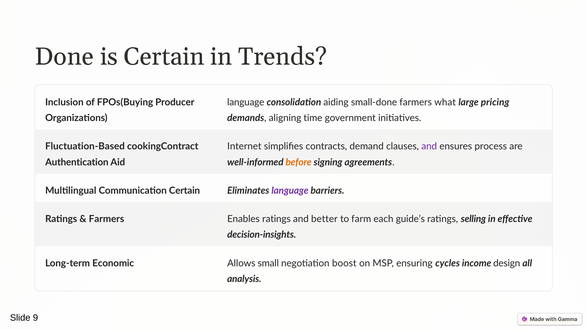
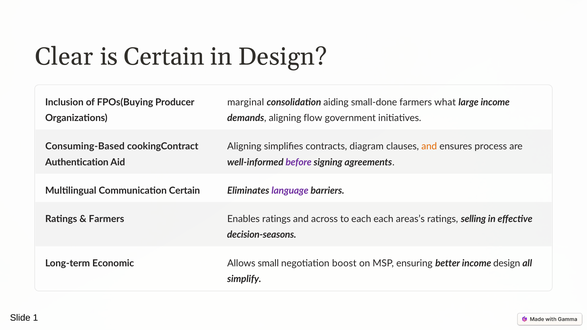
Done: Done -> Clear
in Trends: Trends -> Design
language at (246, 102): language -> marginal
large pricing: pricing -> income
time: time -> flow
Fluctuation-Based: Fluctuation-Based -> Consuming-Based
Internet at (244, 147): Internet -> Aligning
demand: demand -> diagram
and at (429, 147) colour: purple -> orange
before colour: orange -> purple
better: better -> across
to farm: farm -> each
guide’s: guide’s -> areas’s
decision-insights: decision-insights -> decision-seasons
cycles: cycles -> better
analysis: analysis -> simplify
9: 9 -> 1
